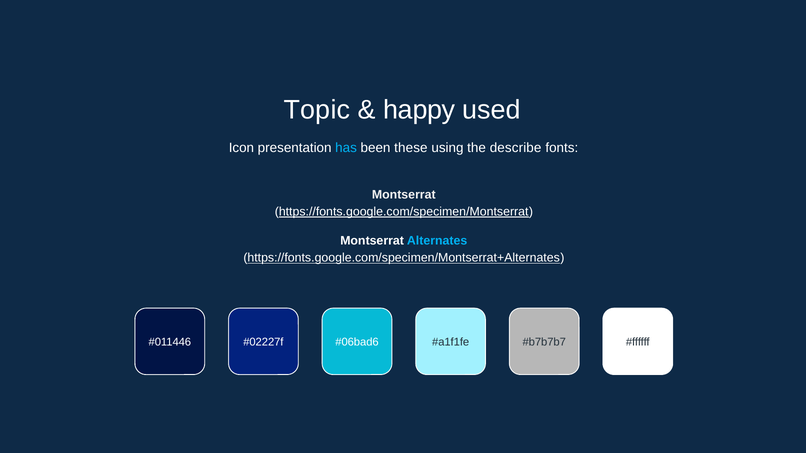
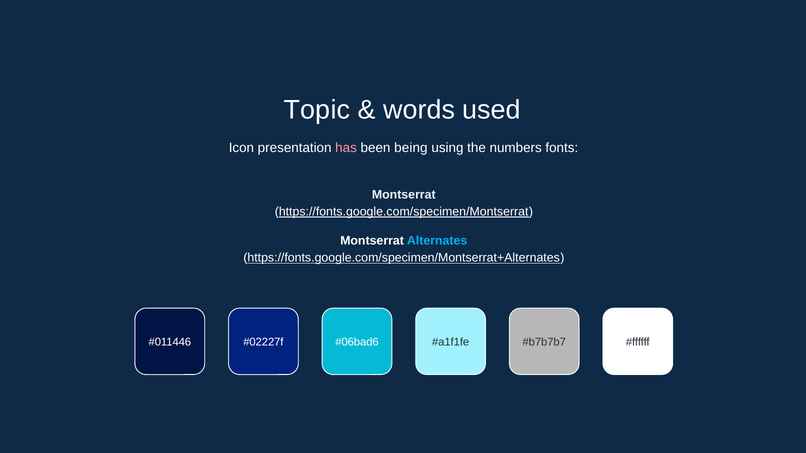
happy: happy -> words
has colour: light blue -> pink
these: these -> being
describe: describe -> numbers
